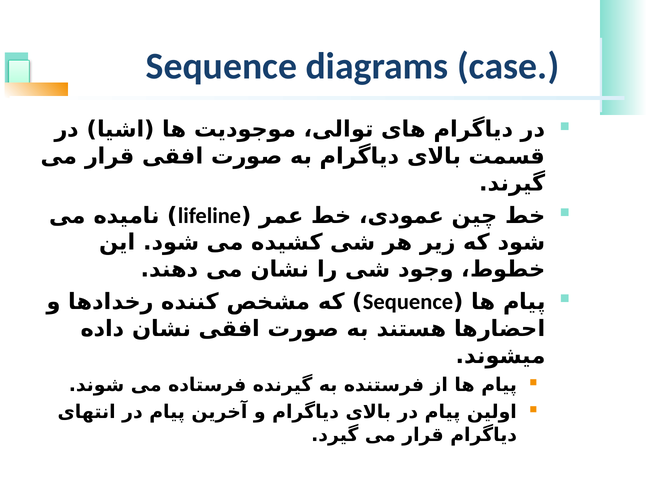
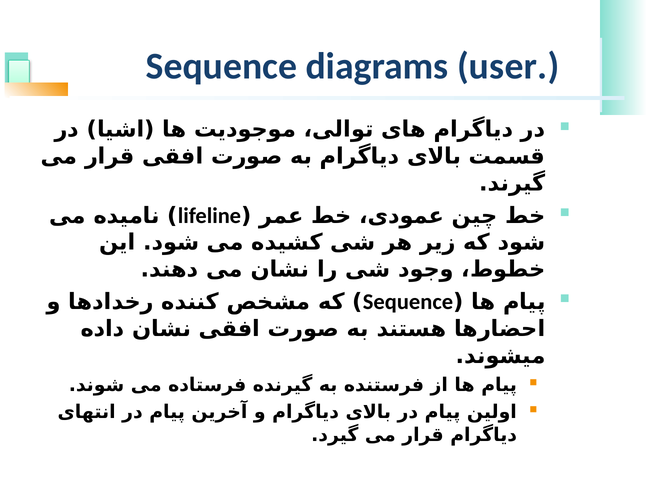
case: case -> user
